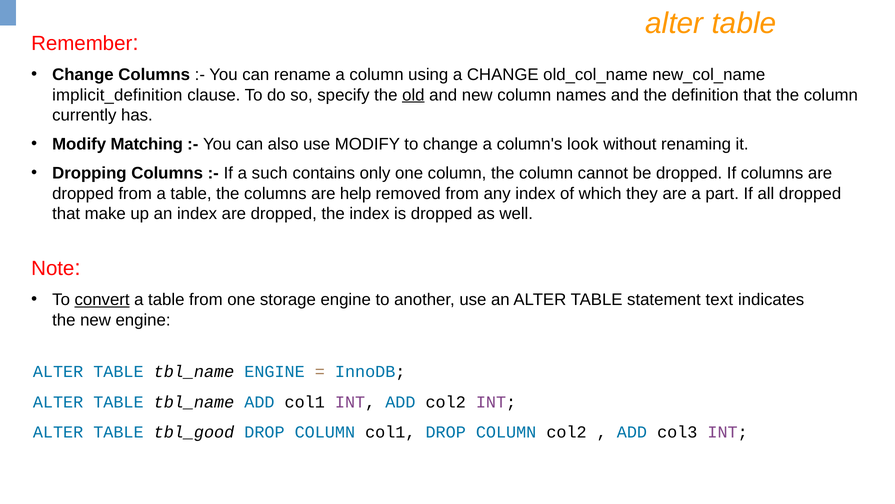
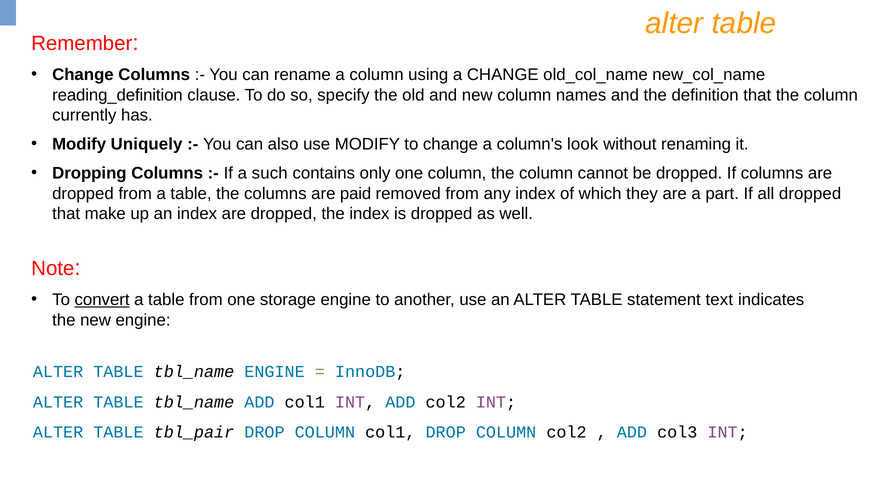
implicit_definition: implicit_definition -> reading_definition
old underline: present -> none
Matching: Matching -> Uniquely
help: help -> paid
tbl_good: tbl_good -> tbl_pair
